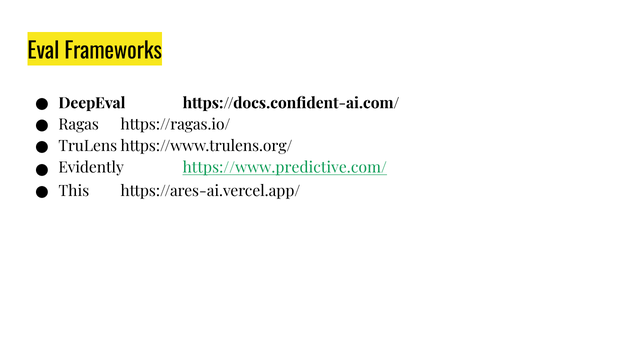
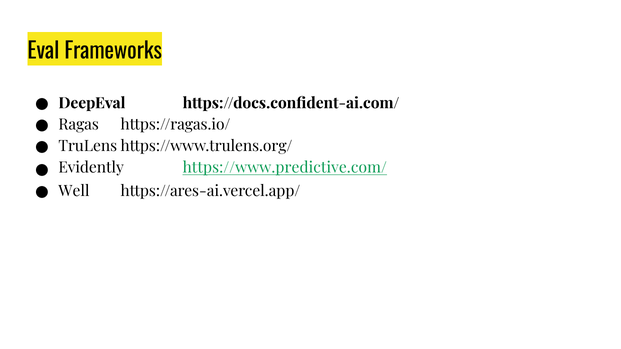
This: This -> Well
